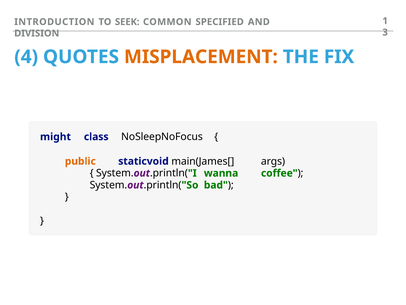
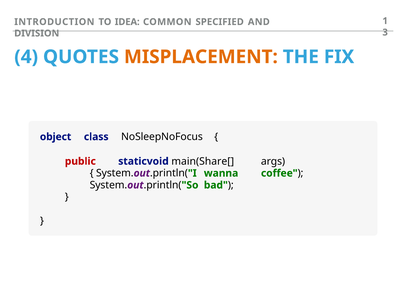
SEEK: SEEK -> IDEA
might: might -> object
public colour: orange -> red
main(James[: main(James[ -> main(Share[
